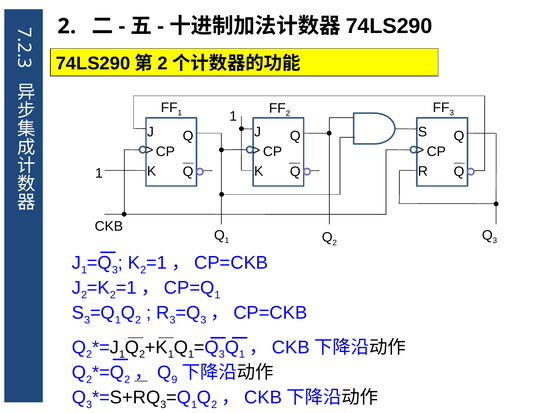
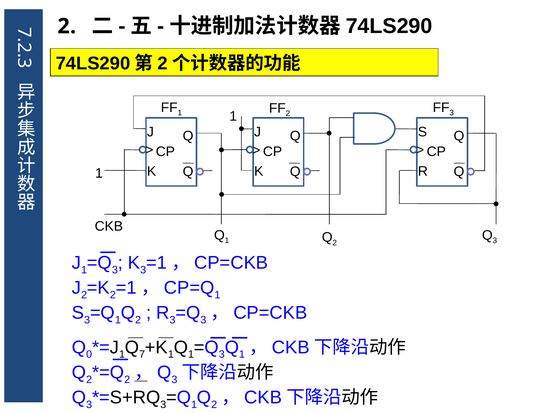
K 2: 2 -> 3
2 at (89, 355): 2 -> 0
2 at (142, 355): 2 -> 7
9 at (174, 380): 9 -> 3
